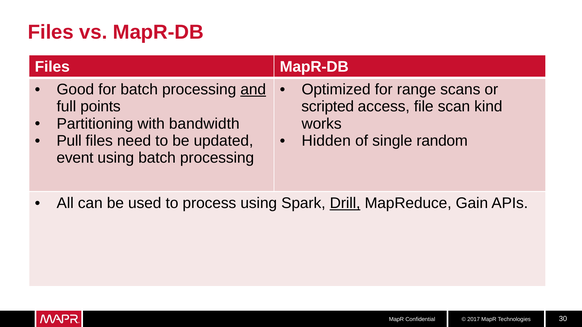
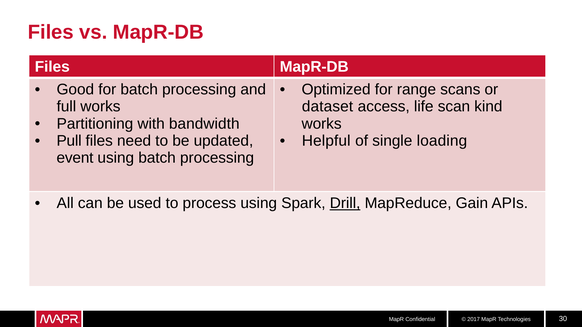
and underline: present -> none
full points: points -> works
scripted: scripted -> dataset
file: file -> life
Hidden: Hidden -> Helpful
random: random -> loading
